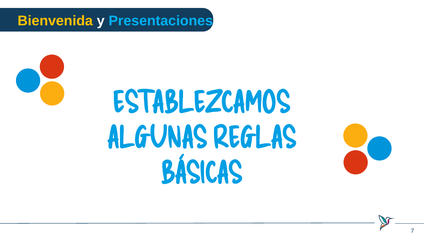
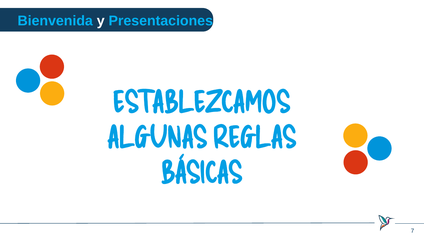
Bienvenida colour: yellow -> light blue
